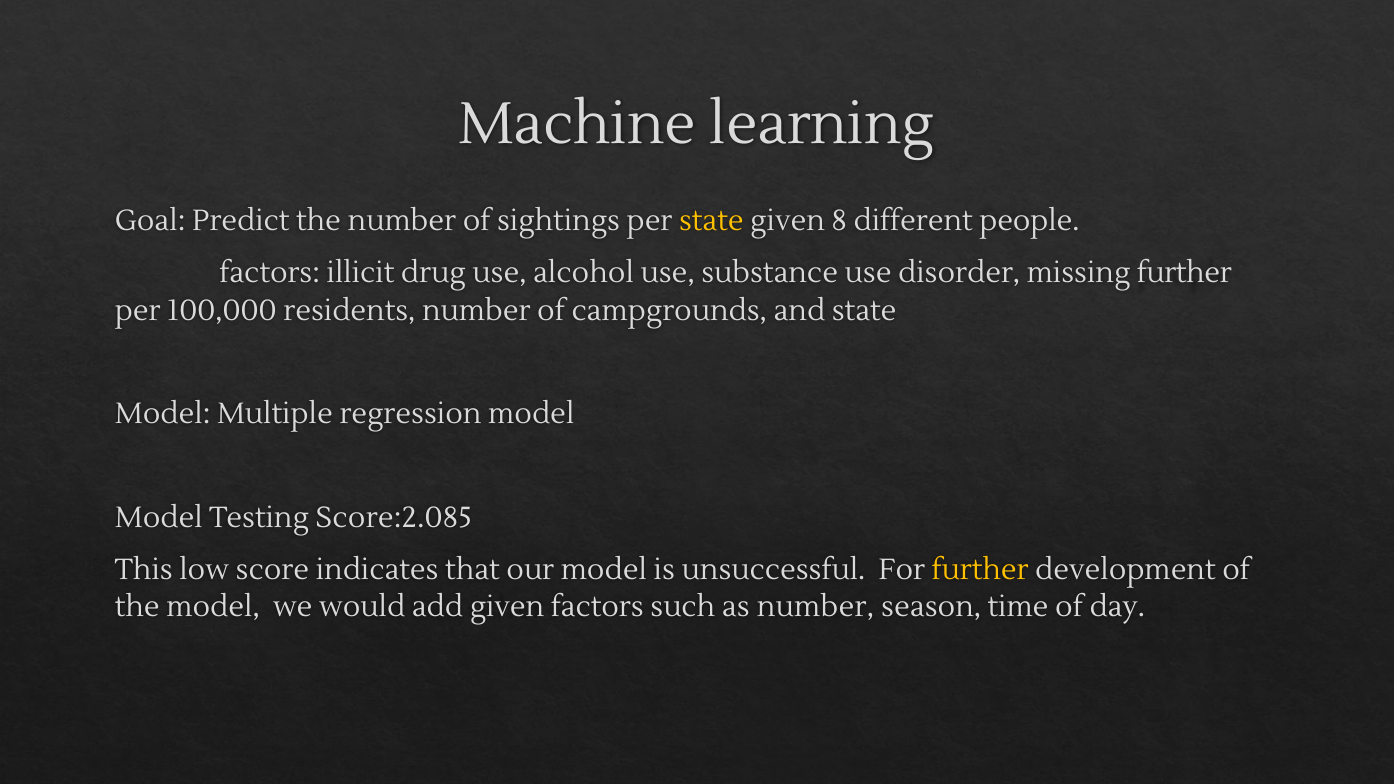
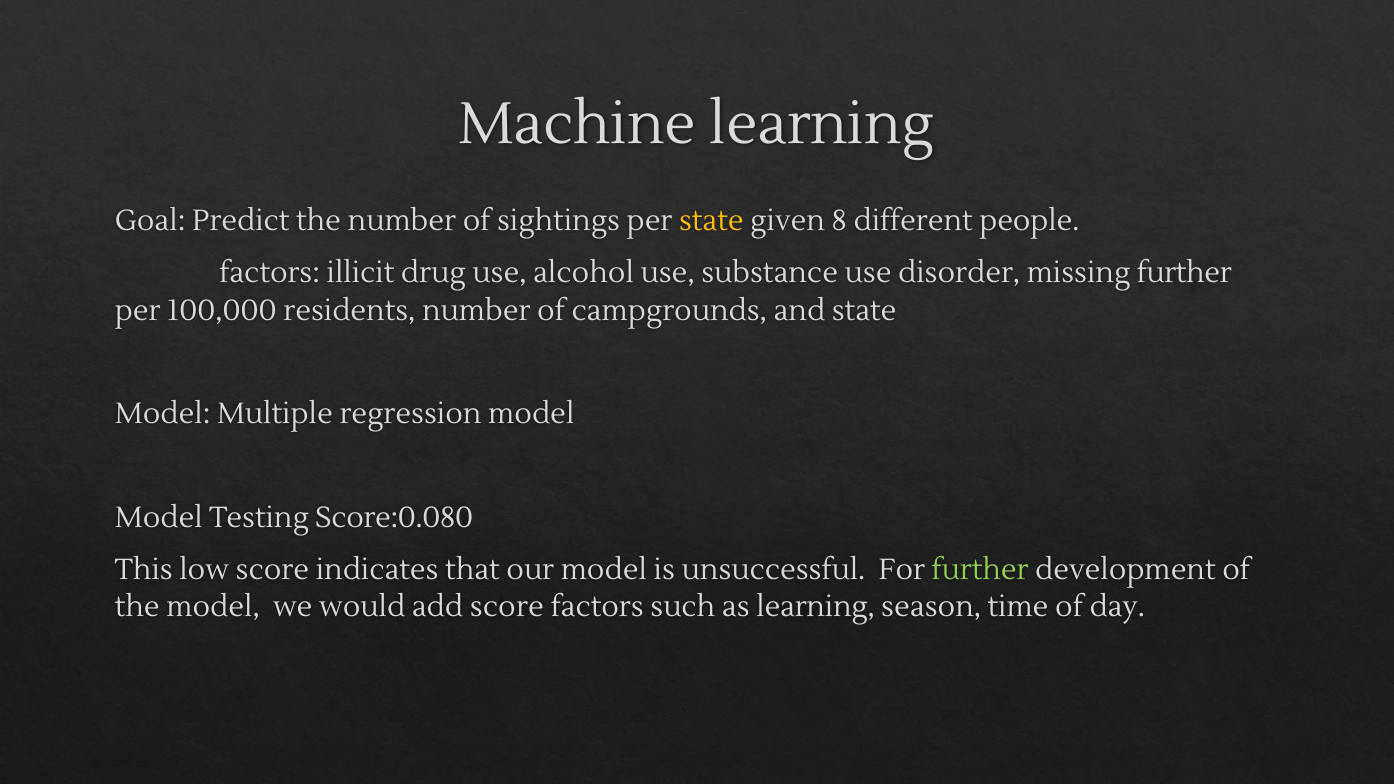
Score:2.085: Score:2.085 -> Score:0.080
further at (980, 570) colour: yellow -> light green
add given: given -> score
as number: number -> learning
